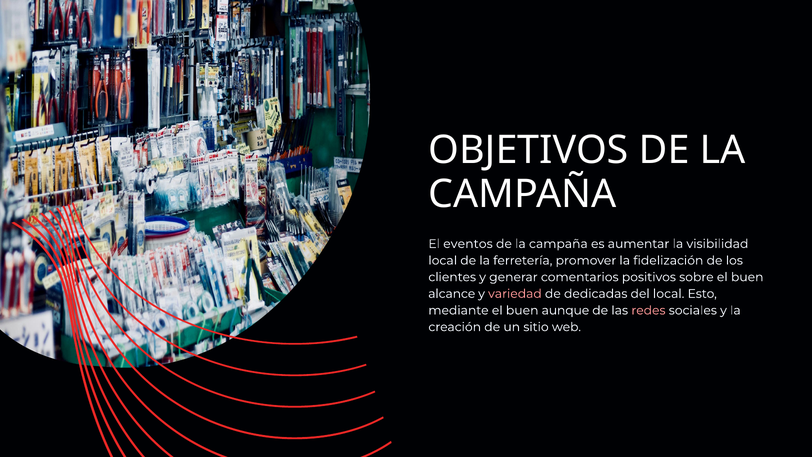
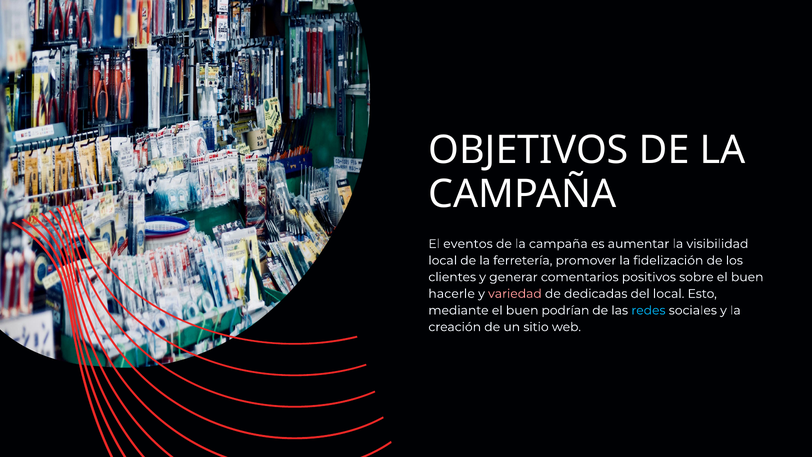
alcance: alcance -> hacerle
aunque: aunque -> podrían
redes colour: pink -> light blue
